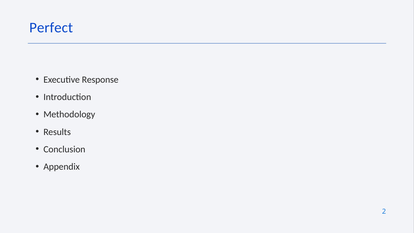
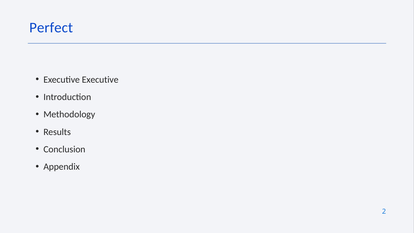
Executive Response: Response -> Executive
